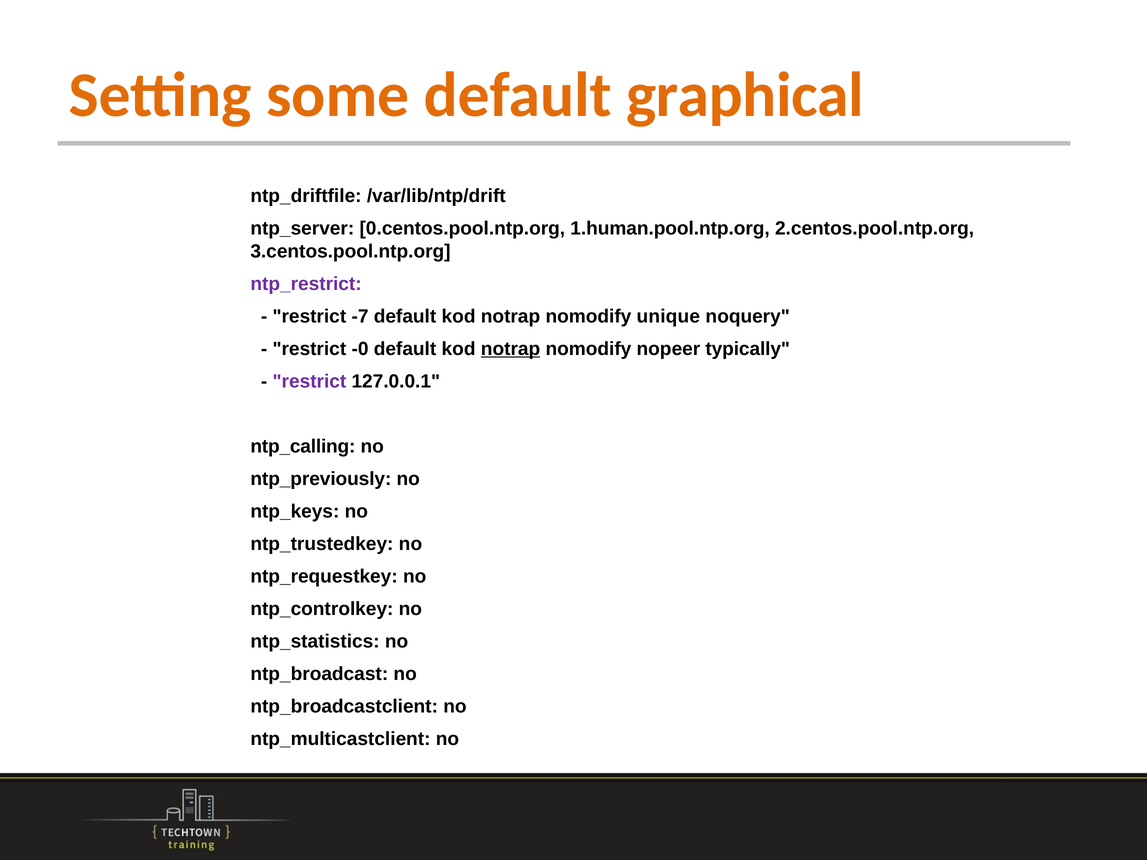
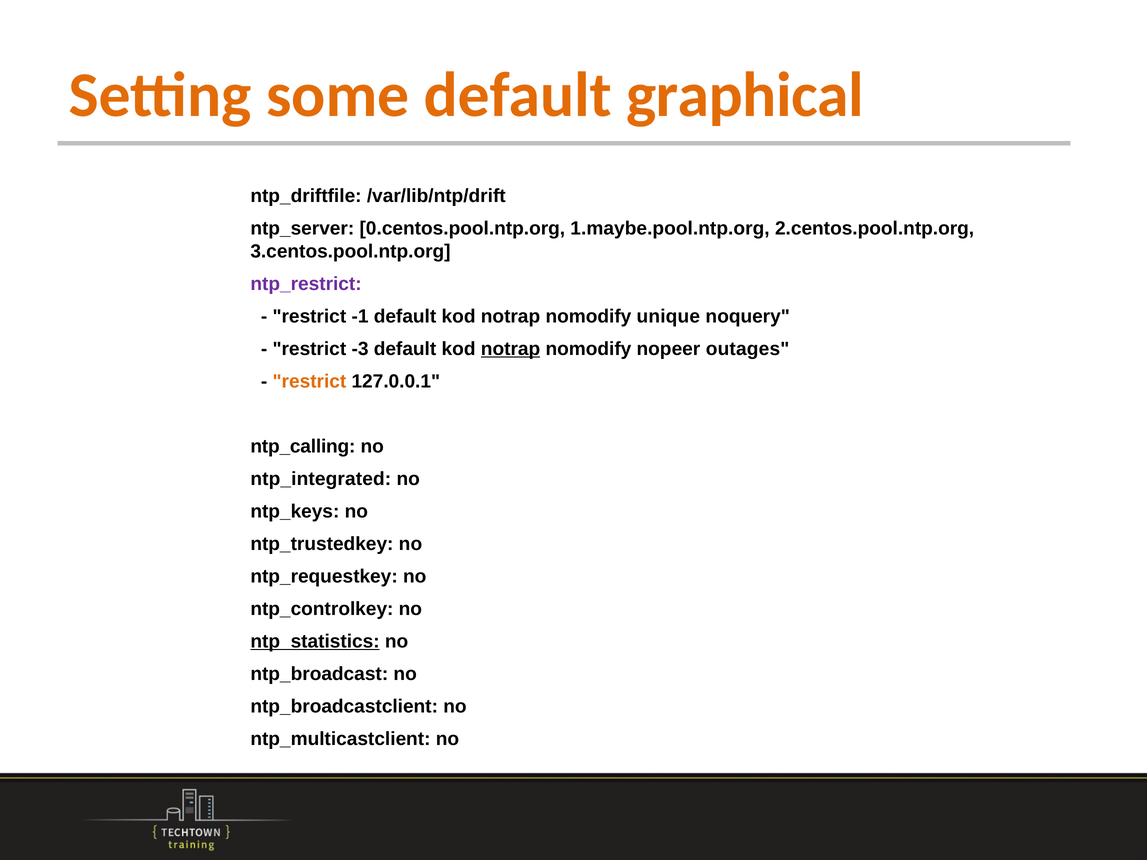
1.human.pool.ntp.org: 1.human.pool.ntp.org -> 1.maybe.pool.ntp.org
-7: -7 -> -1
-0: -0 -> -3
typically: typically -> outages
restrict at (309, 381) colour: purple -> orange
ntp_previously: ntp_previously -> ntp_integrated
ntp_statistics underline: none -> present
